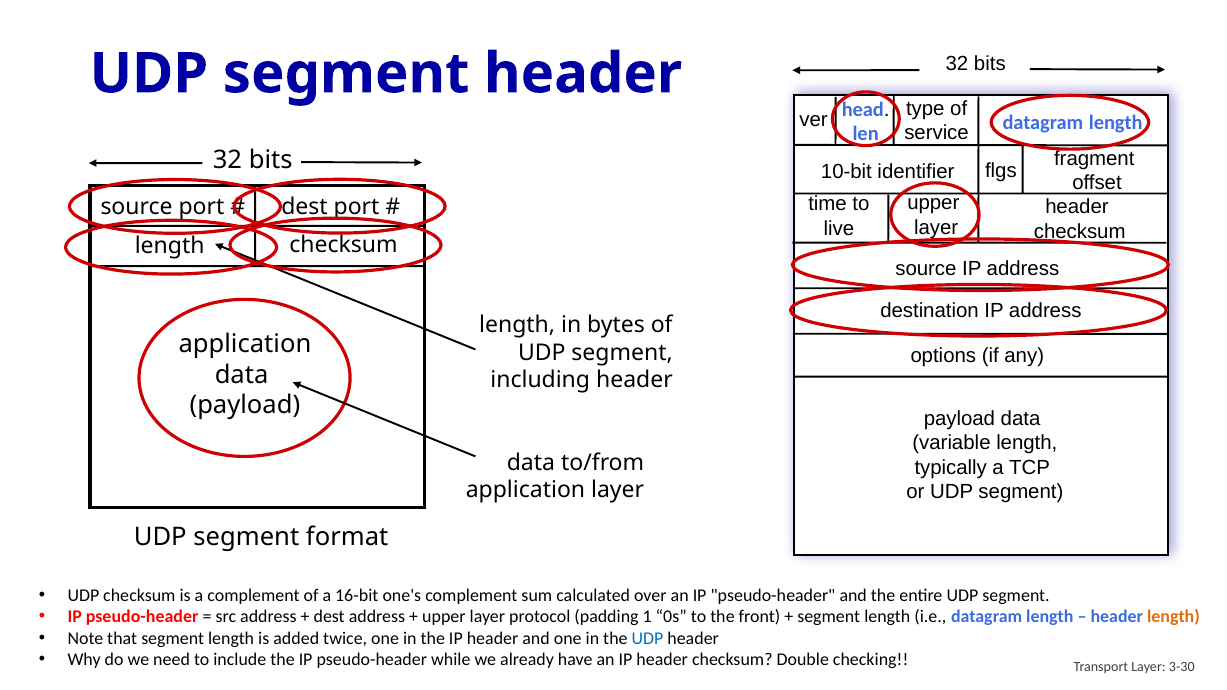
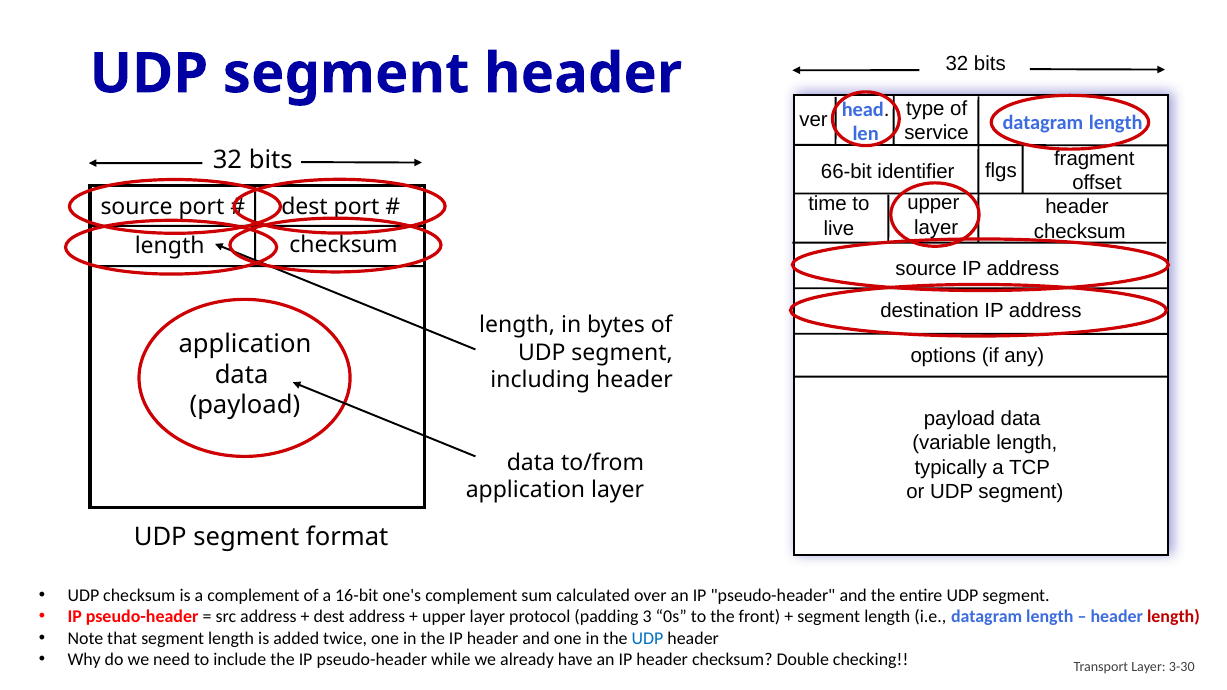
10-bit: 10-bit -> 66-bit
1: 1 -> 3
length at (1173, 617) colour: orange -> red
